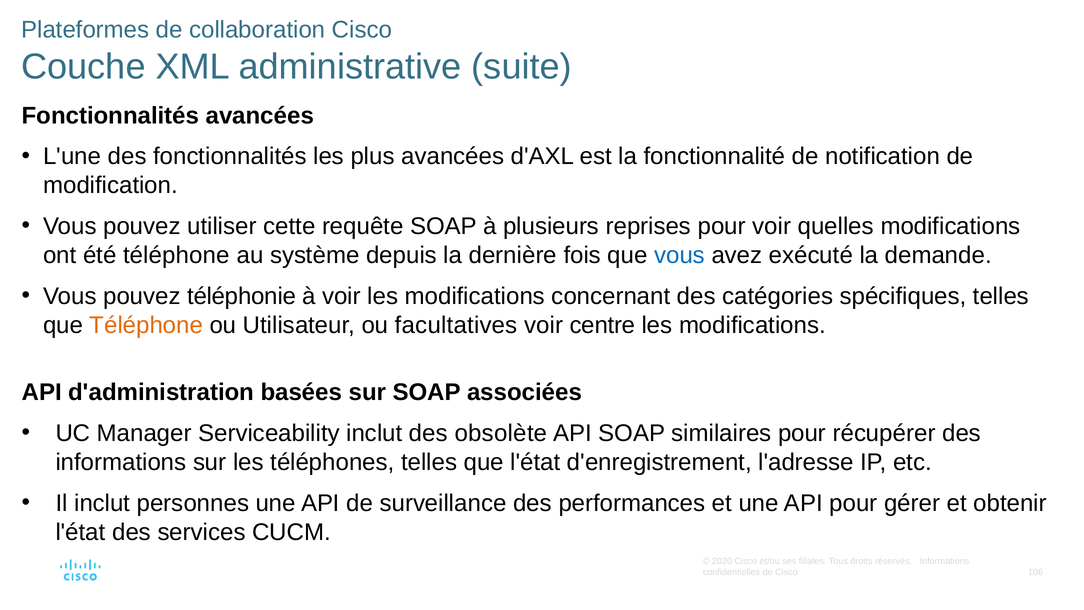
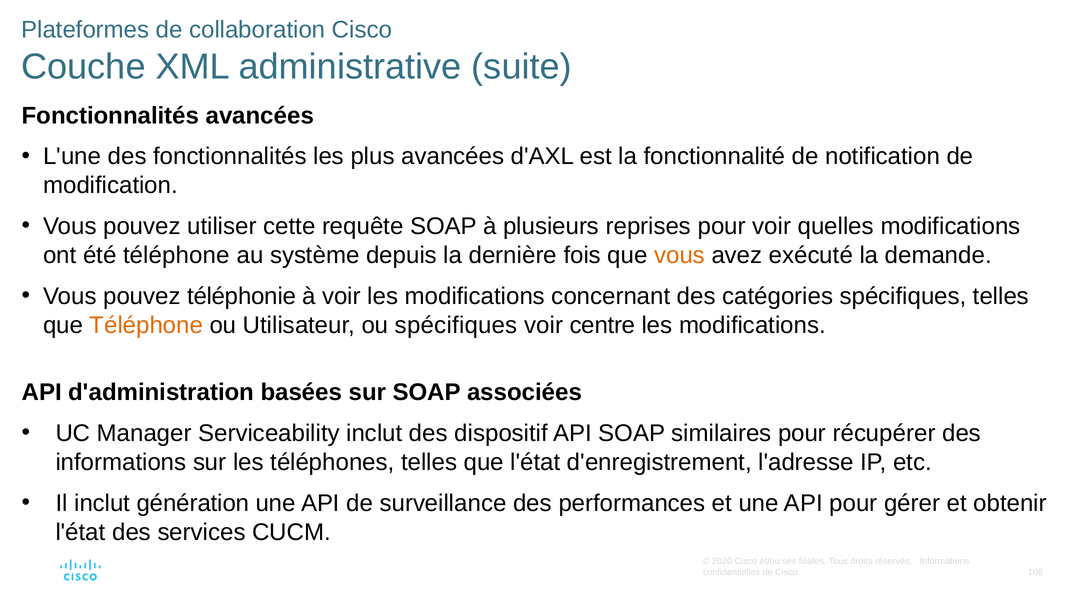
vous at (680, 255) colour: blue -> orange
ou facultatives: facultatives -> spécifiques
obsolète: obsolète -> dispositif
personnes: personnes -> génération
